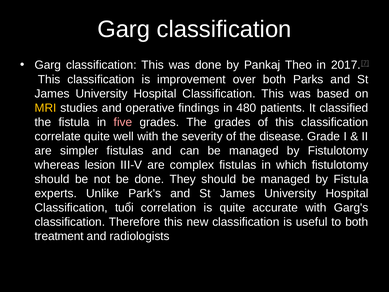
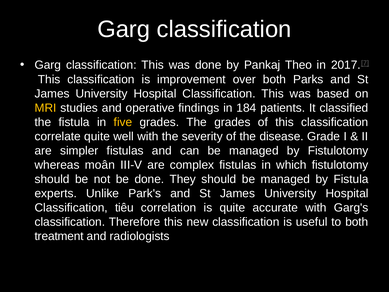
480: 480 -> 184
five colour: pink -> yellow
lesion: lesion -> moân
tuổi: tuổi -> tiêu
